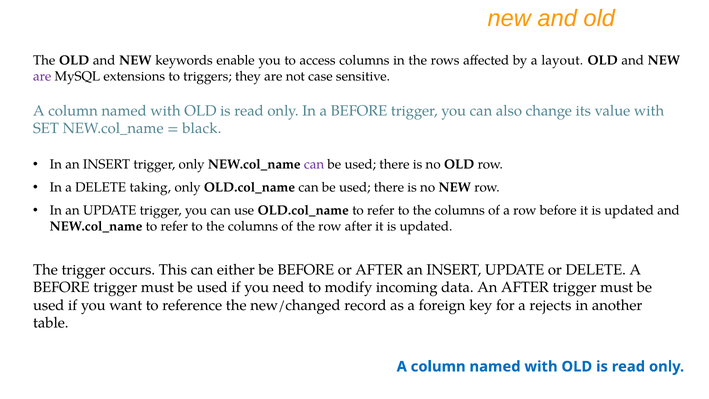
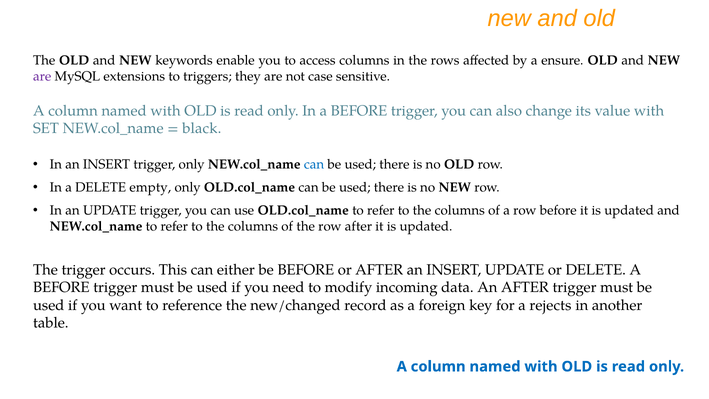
layout: layout -> ensure
can at (314, 164) colour: purple -> blue
taking: taking -> empty
